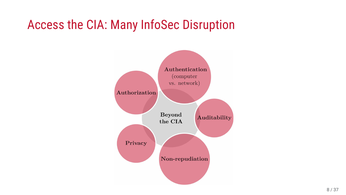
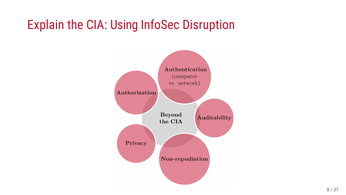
Access: Access -> Explain
Many: Many -> Using
